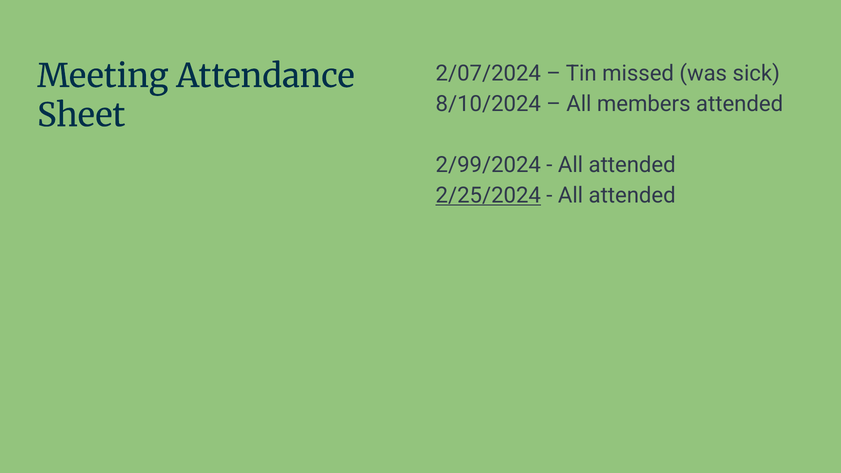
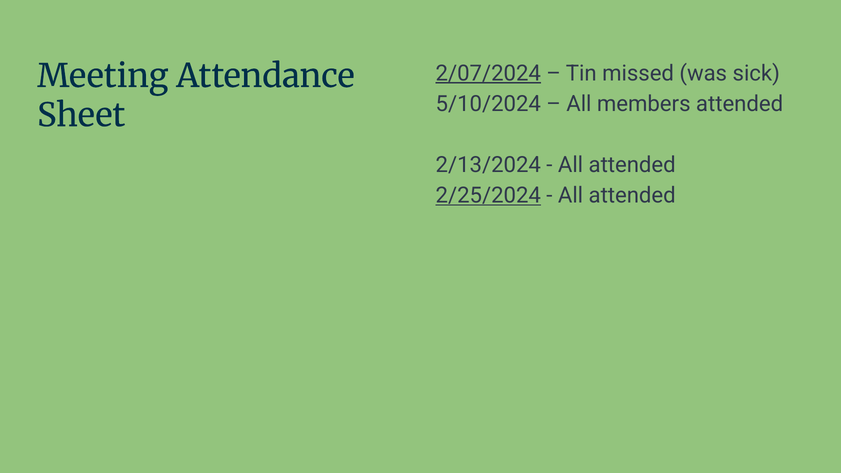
2/07/2024 underline: none -> present
8/10/2024: 8/10/2024 -> 5/10/2024
2/99/2024: 2/99/2024 -> 2/13/2024
